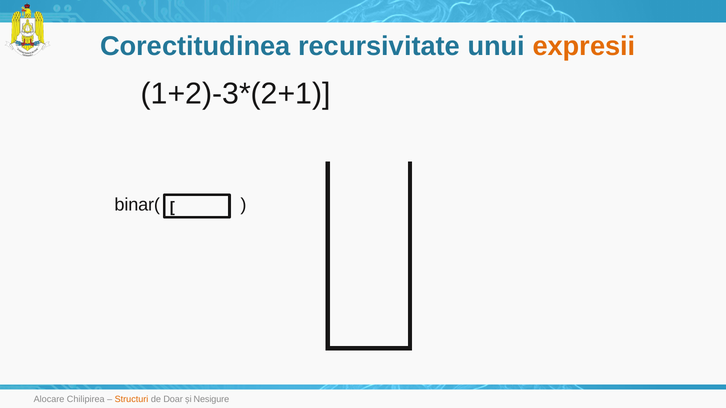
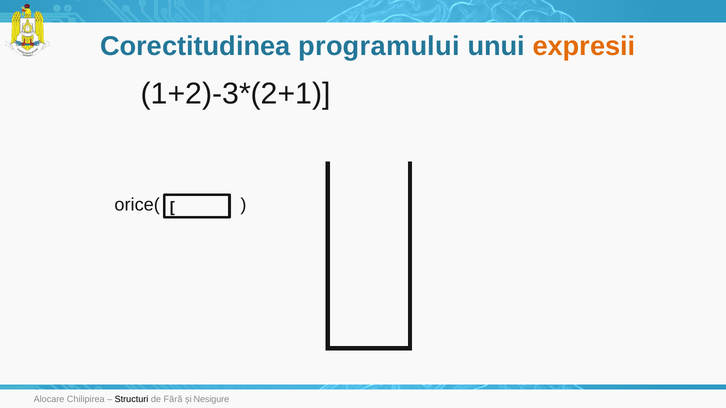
recursivitate: recursivitate -> programului
binar(: binar( -> orice(
Structuri colour: orange -> black
Doar: Doar -> Fără
